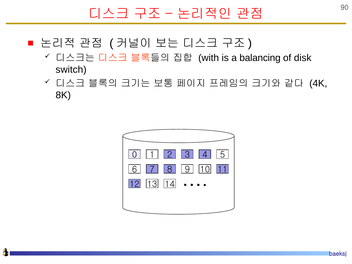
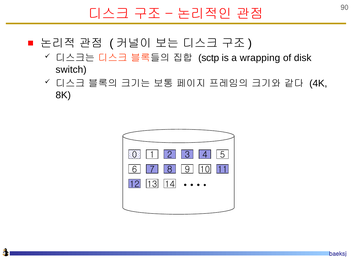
with: with -> sctp
balancing: balancing -> wrapping
